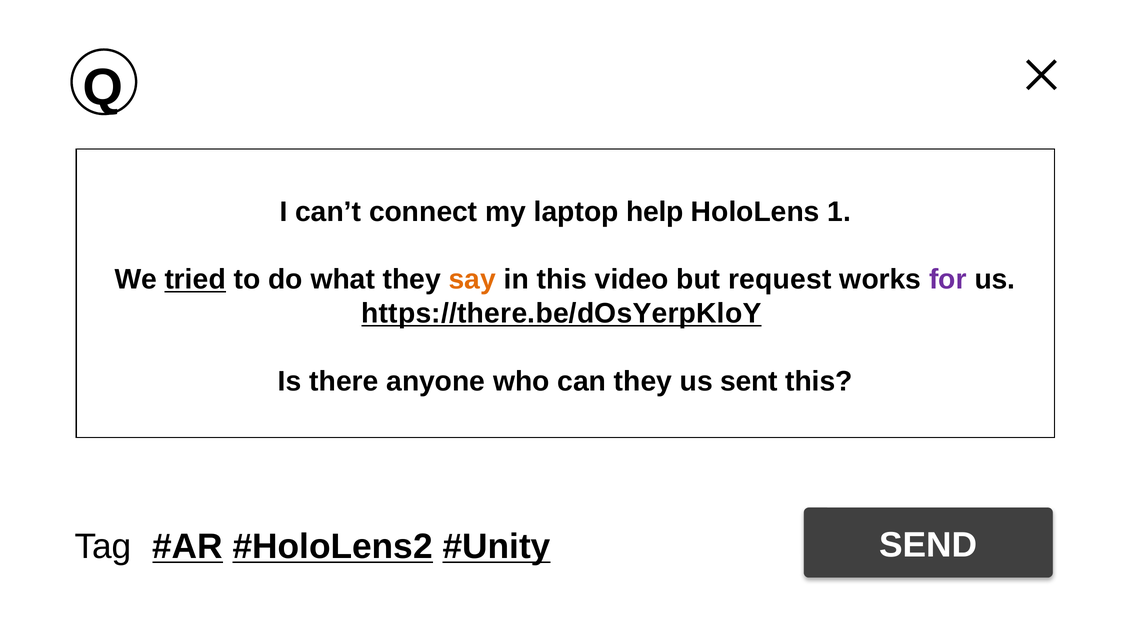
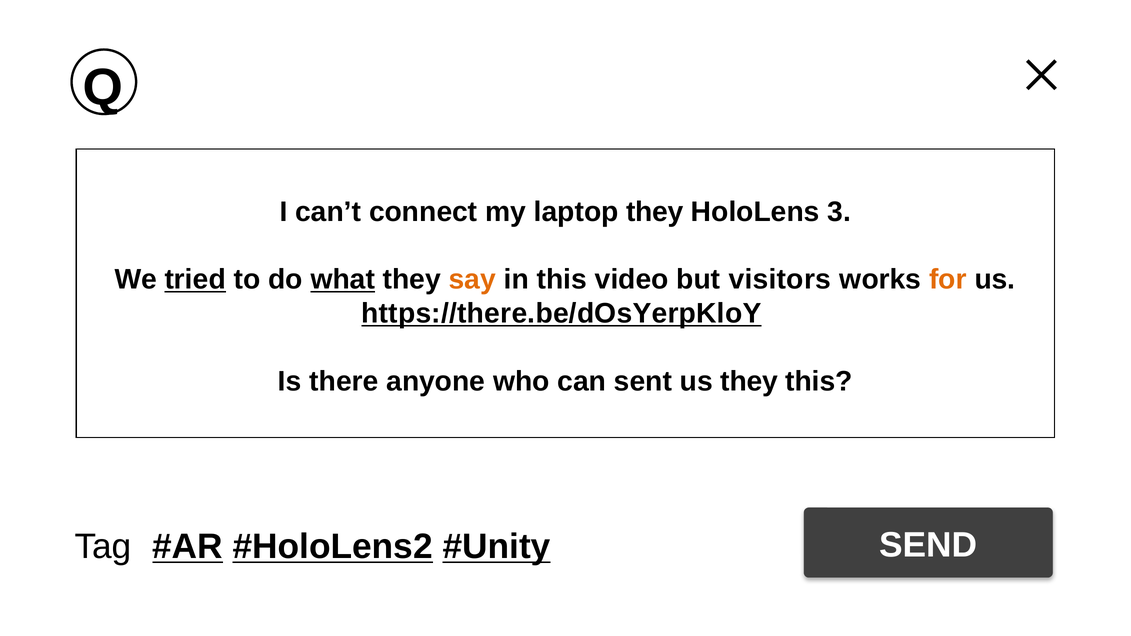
laptop help: help -> they
1: 1 -> 3
what underline: none -> present
request: request -> visitors
for colour: purple -> orange
can they: they -> sent
us sent: sent -> they
